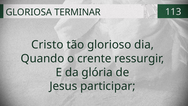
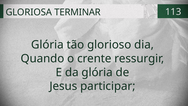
Cristo at (47, 45): Cristo -> Glória
